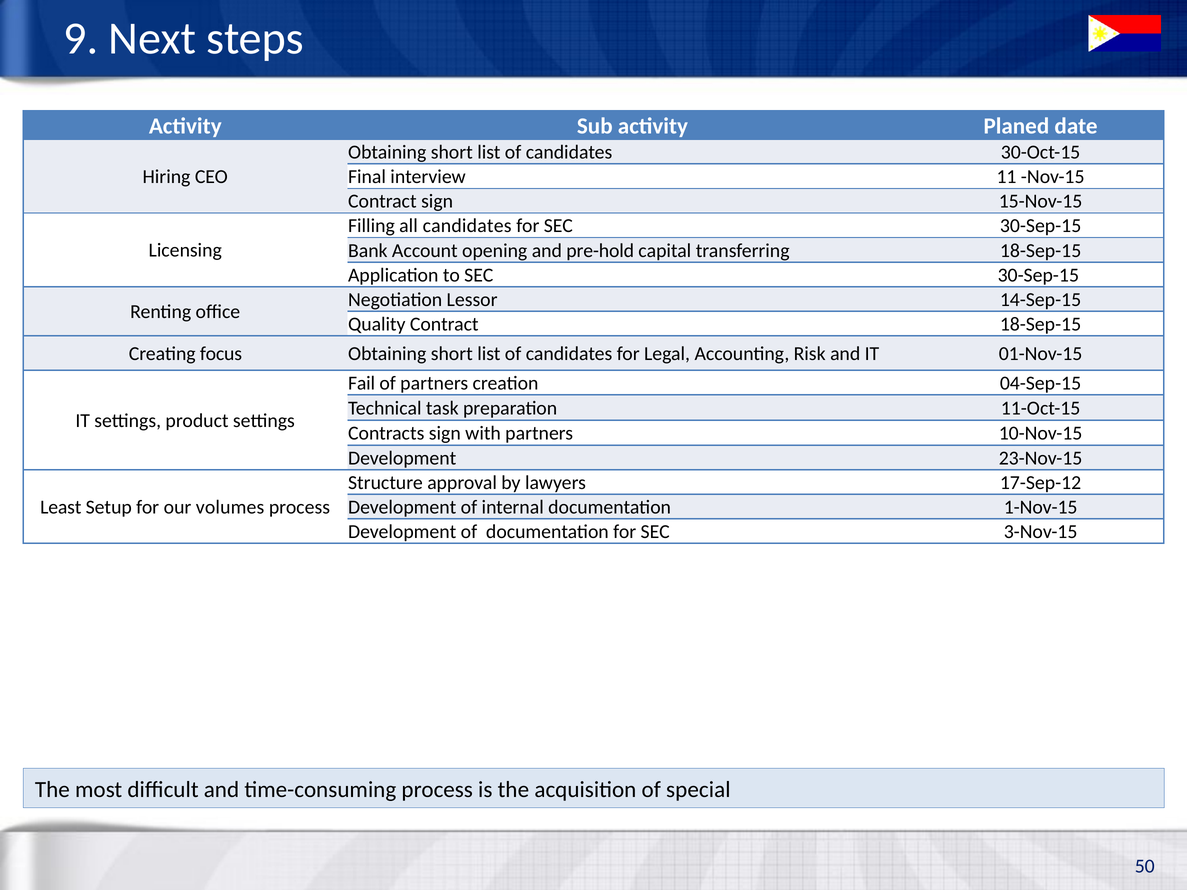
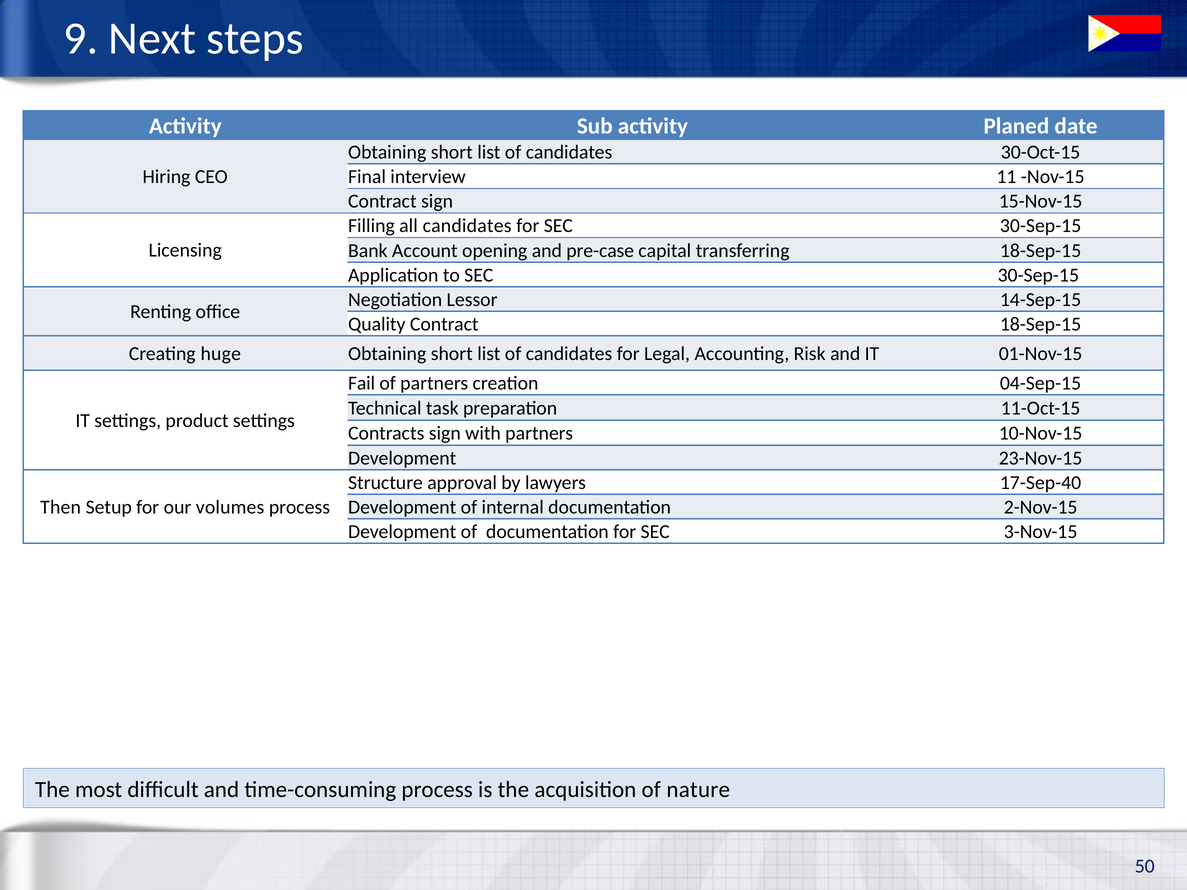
pre-hold: pre-hold -> pre-case
focus: focus -> huge
17-Sep-12: 17-Sep-12 -> 17-Sep-40
Least: Least -> Then
1-Nov-15: 1-Nov-15 -> 2-Nov-15
special: special -> nature
